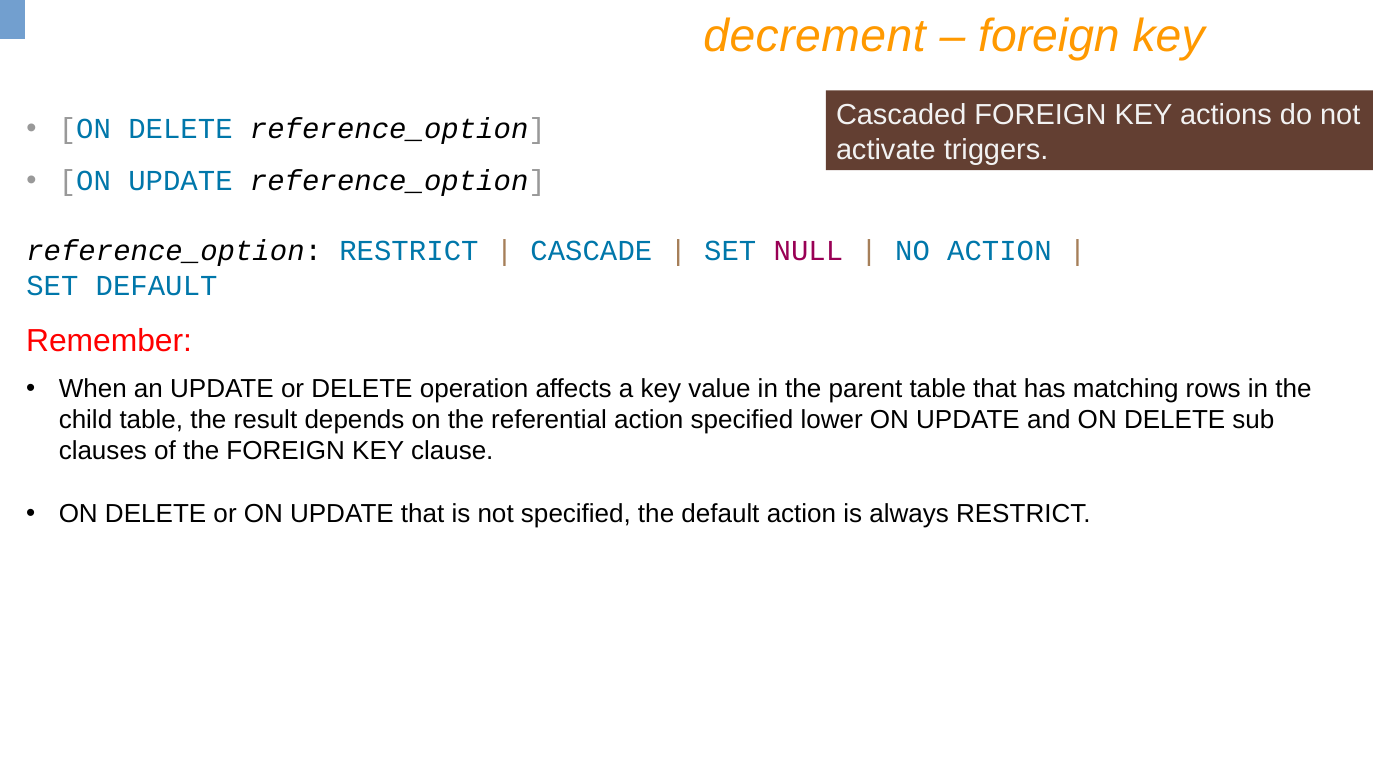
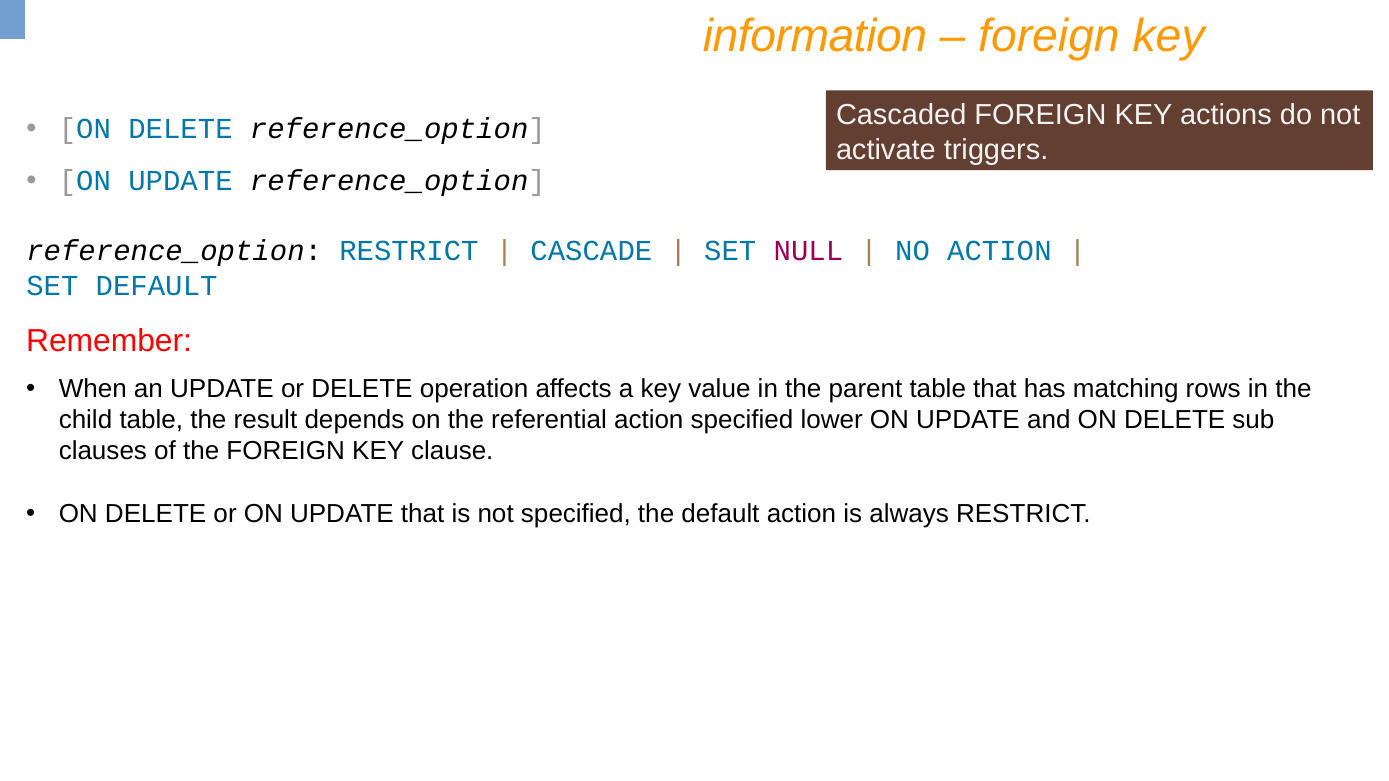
decrement: decrement -> information
